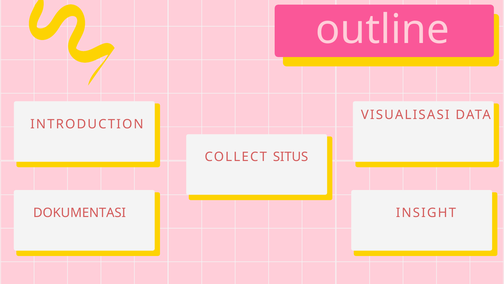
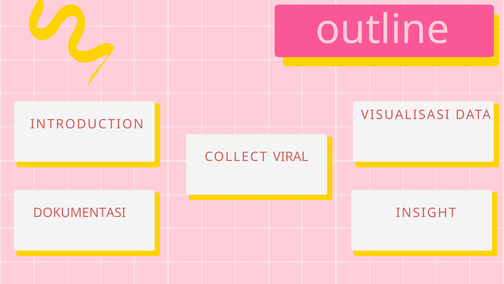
SITUS: SITUS -> VIRAL
